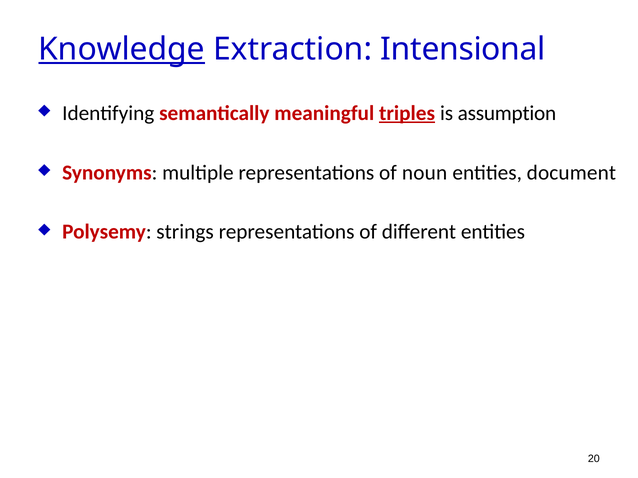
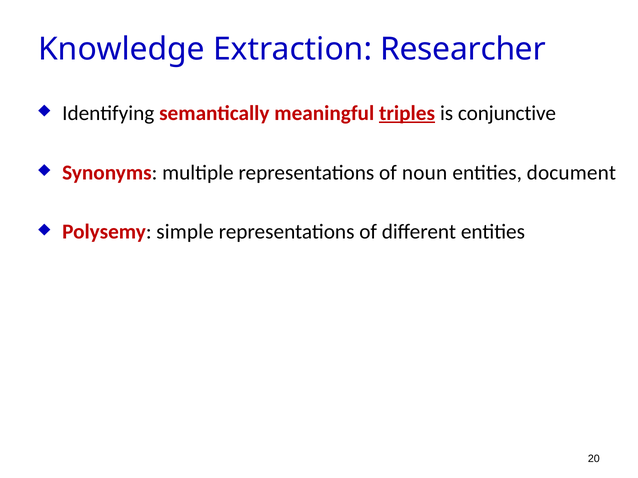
Knowledge underline: present -> none
Intensional: Intensional -> Researcher
assumption: assumption -> conjunctive
strings: strings -> simple
